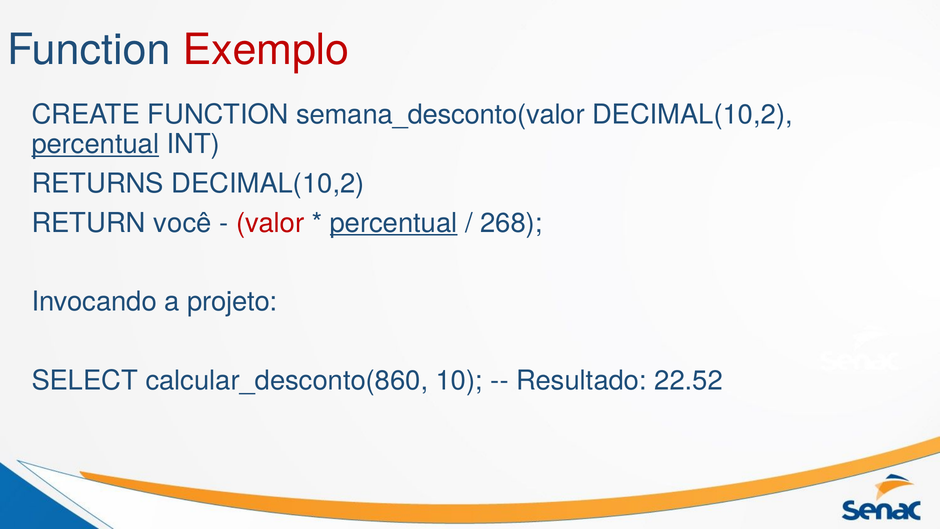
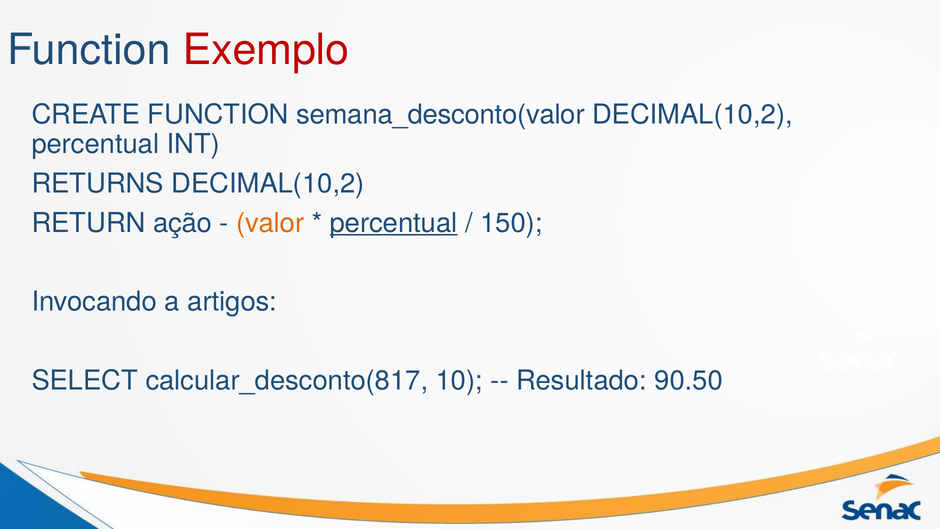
percentual at (95, 144) underline: present -> none
você: você -> ação
valor colour: red -> orange
268: 268 -> 150
projeto: projeto -> artigos
calcular_desconto(860: calcular_desconto(860 -> calcular_desconto(817
22.52: 22.52 -> 90.50
